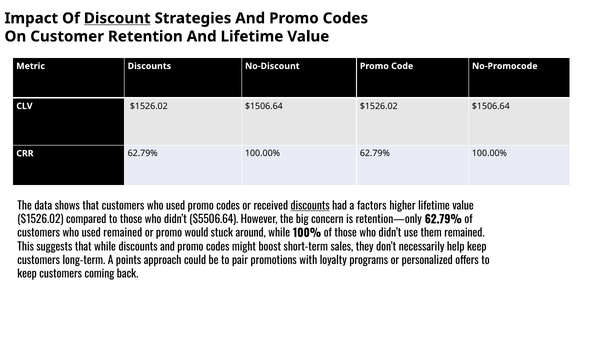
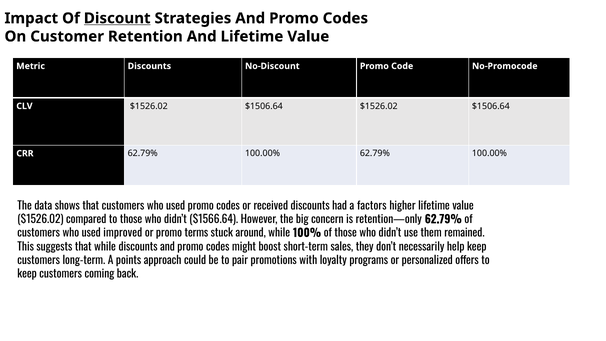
discounts at (310, 206) underline: present -> none
$5506.64: $5506.64 -> $1566.64
used remained: remained -> improved
would: would -> terms
